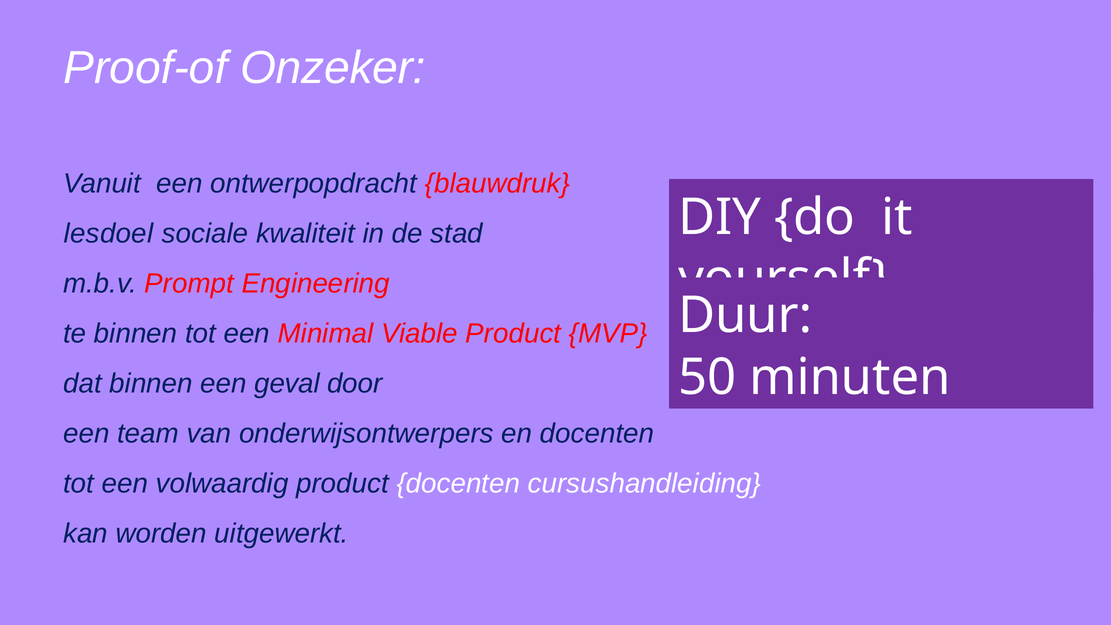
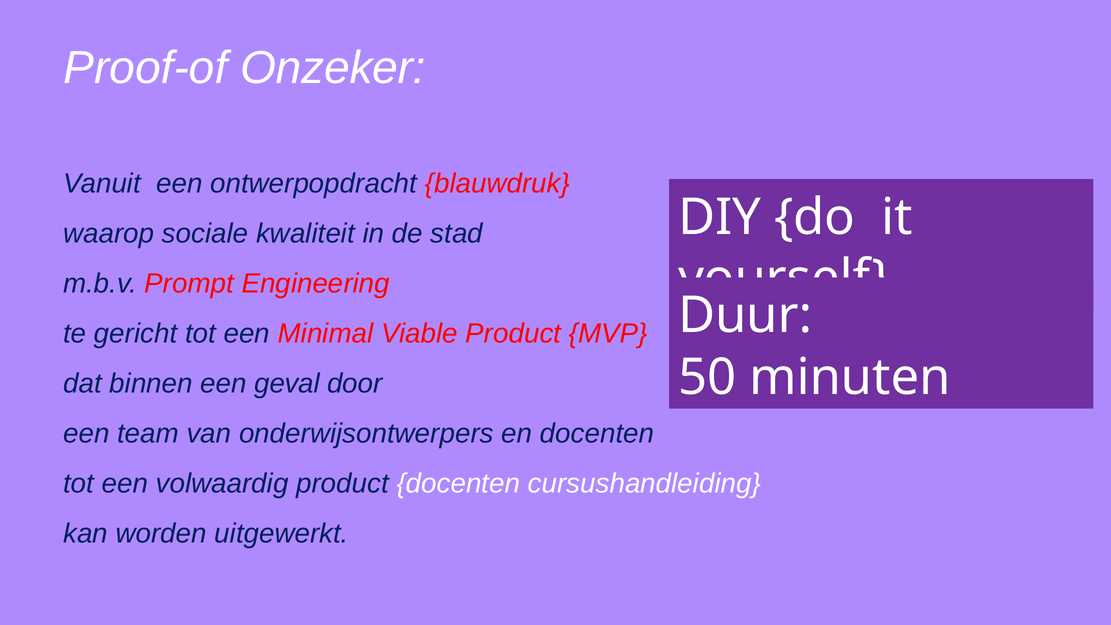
lesdoel: lesdoel -> waarop
te binnen: binnen -> gericht
